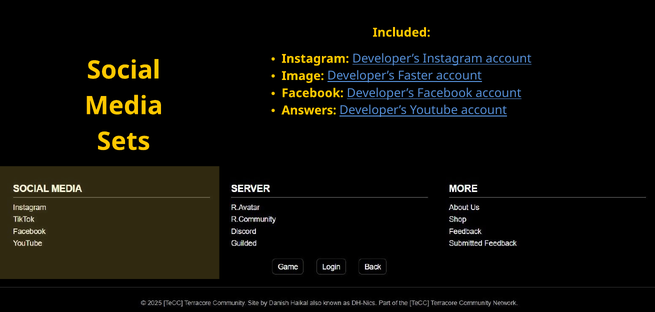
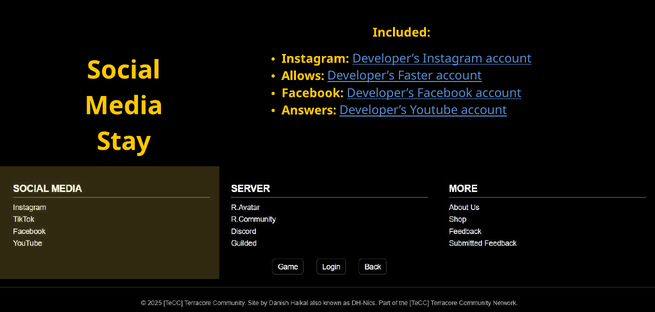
Image: Image -> Allows
Sets: Sets -> Stay
